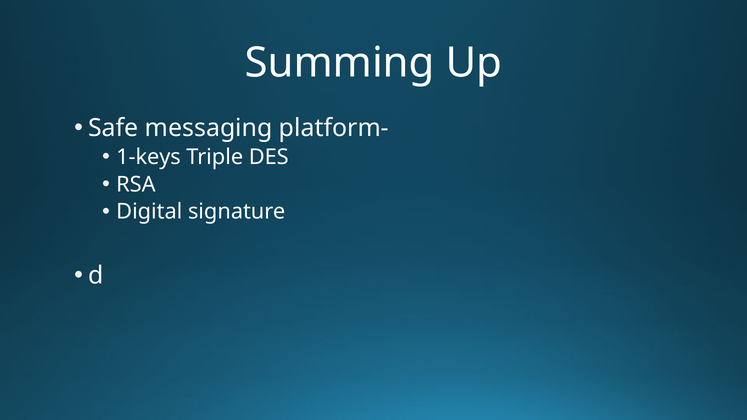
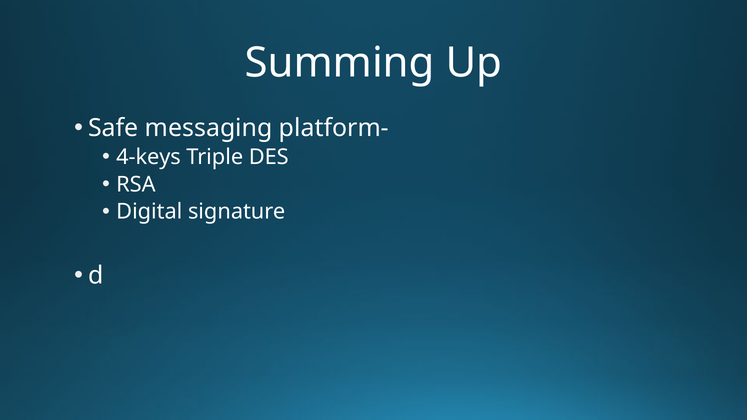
1-keys: 1-keys -> 4-keys
